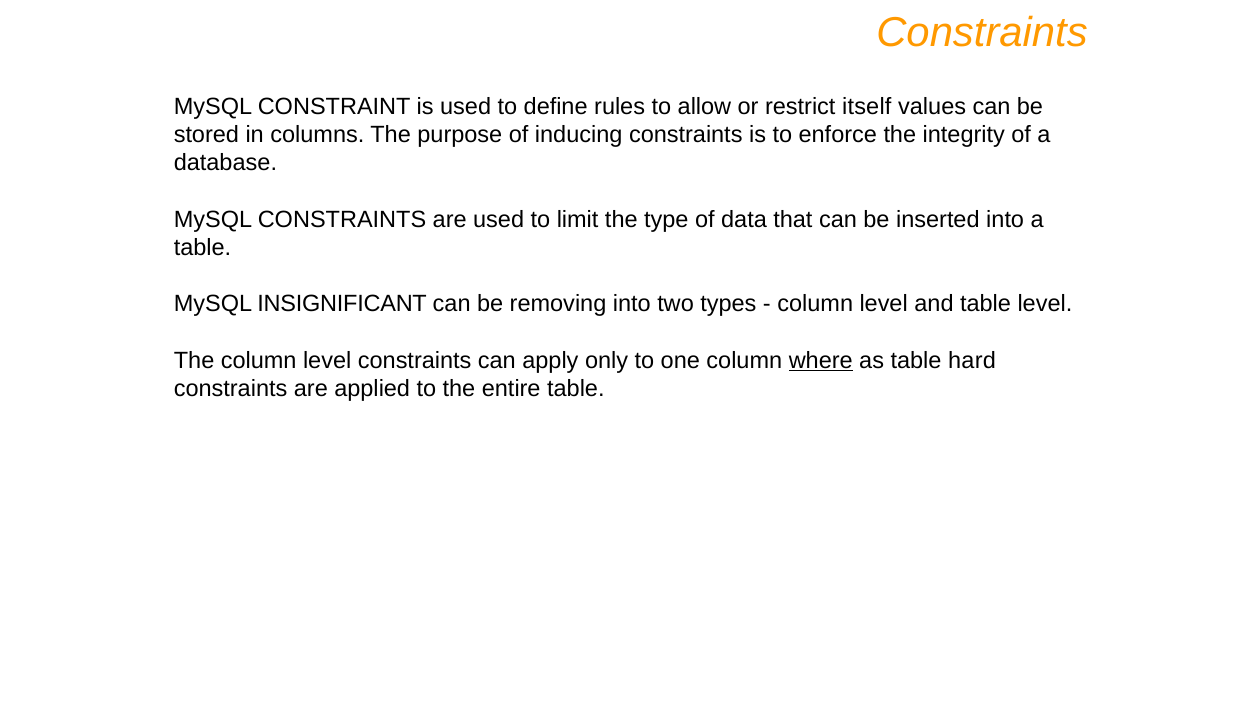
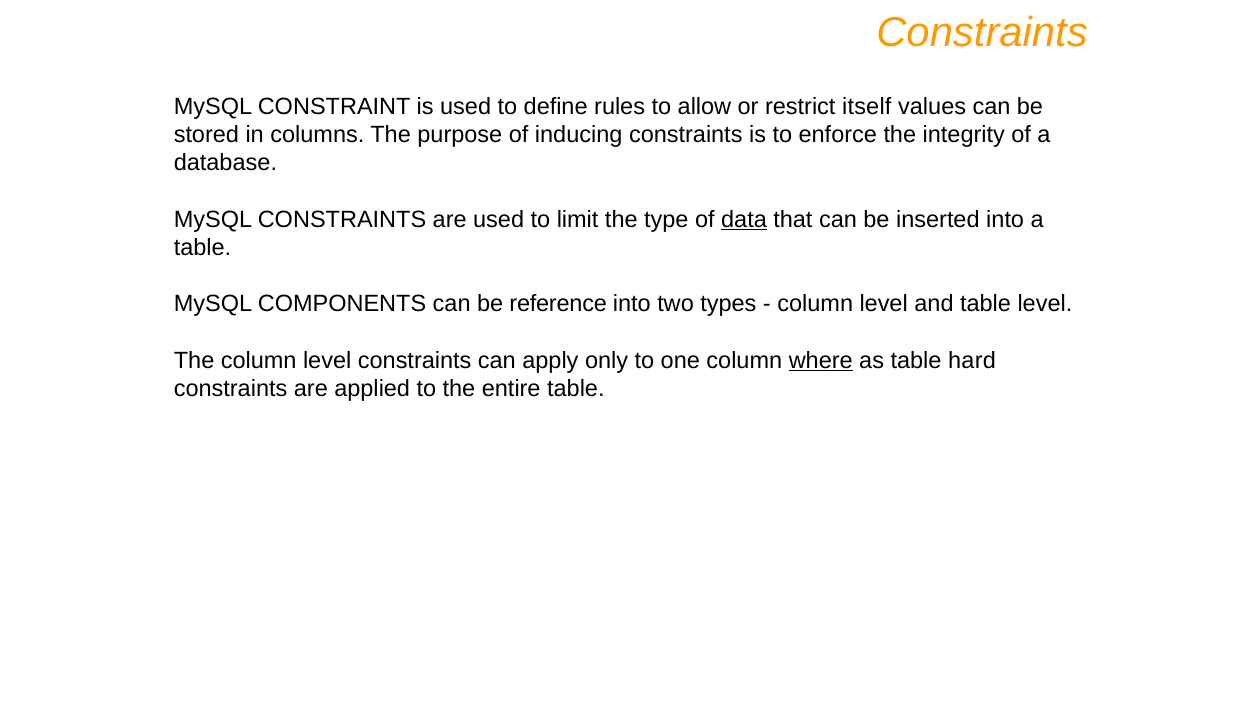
data underline: none -> present
INSIGNIFICANT: INSIGNIFICANT -> COMPONENTS
removing: removing -> reference
